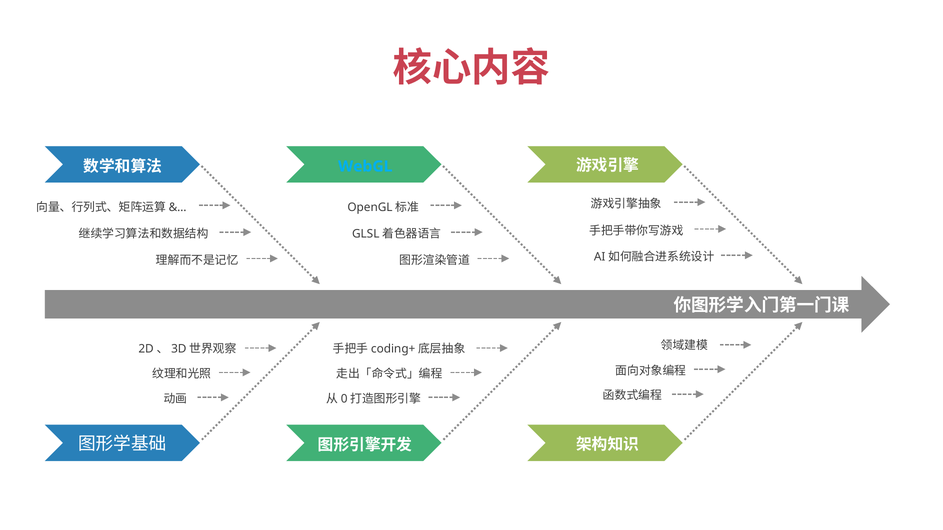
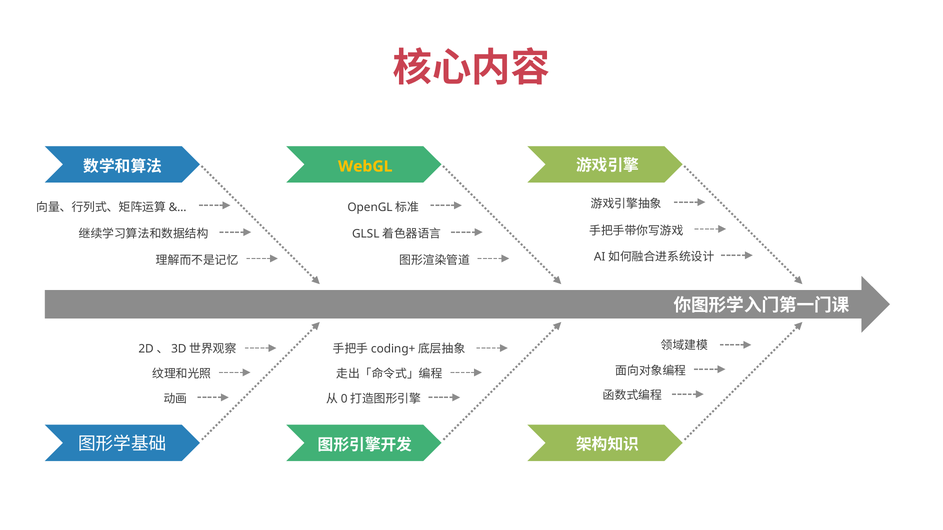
WebGL colour: light blue -> yellow
